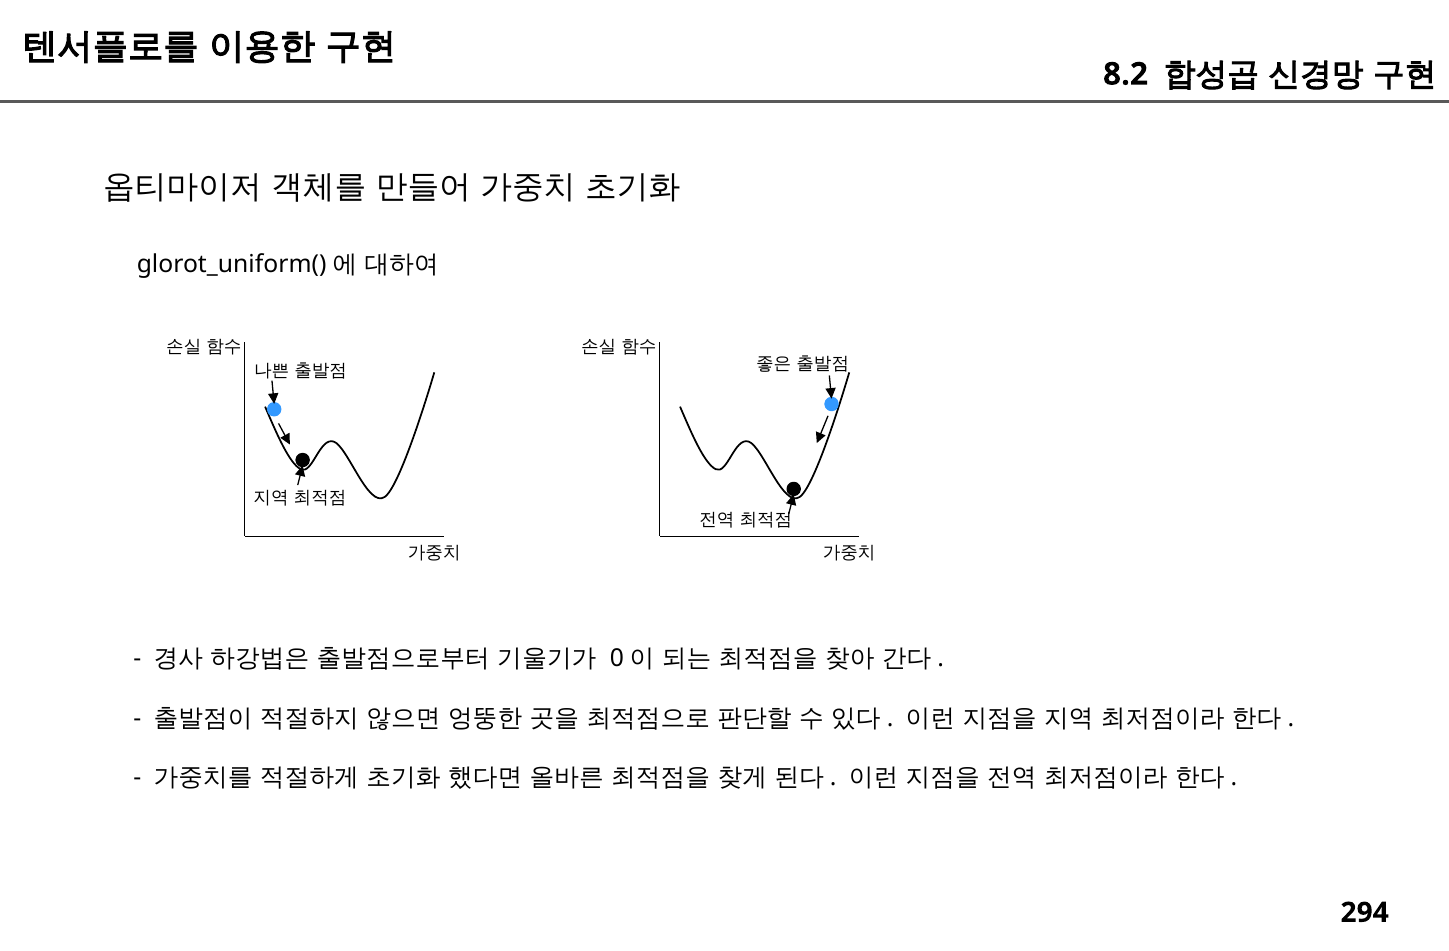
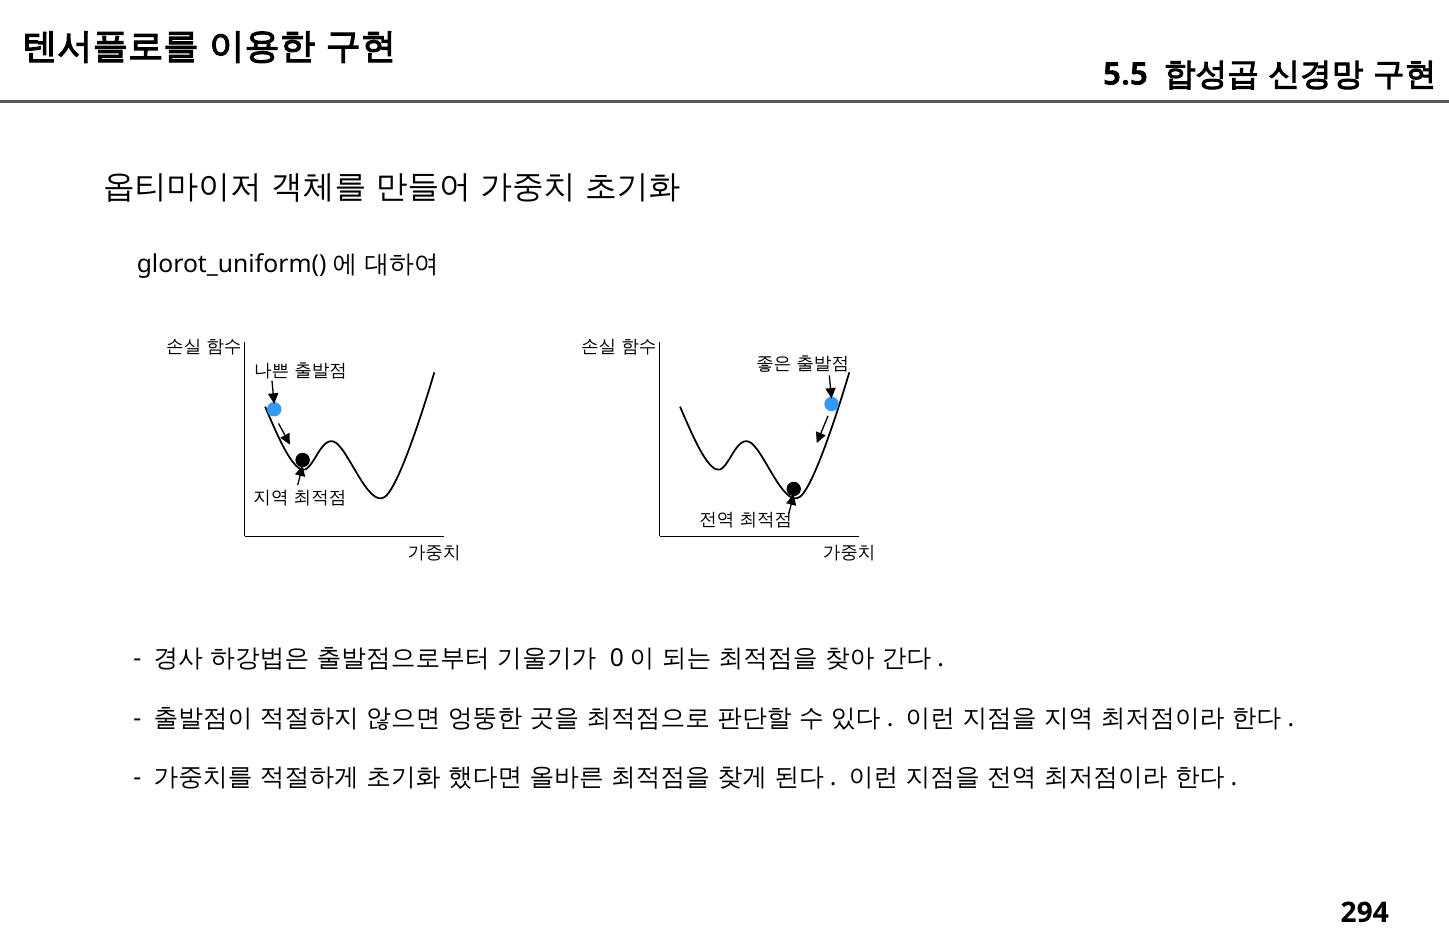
8.2: 8.2 -> 5.5
